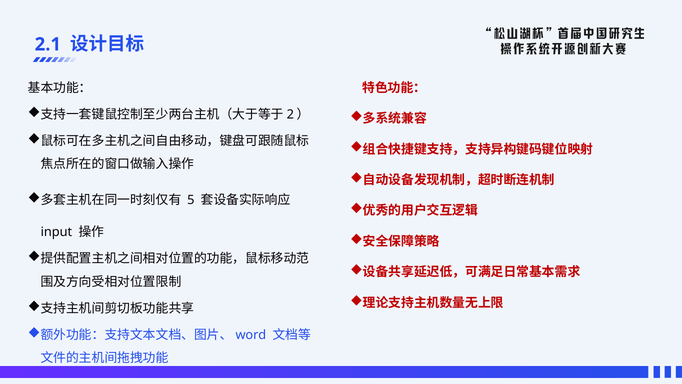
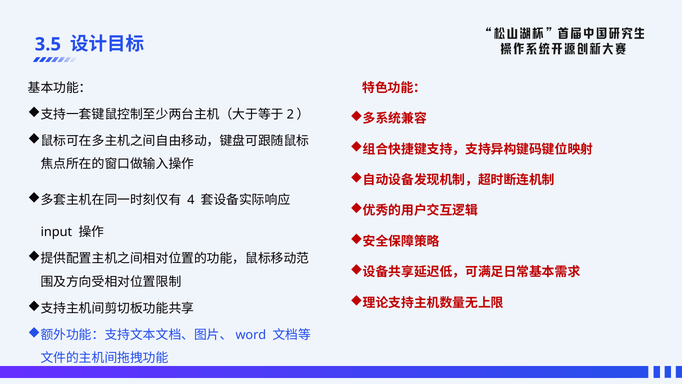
2.1: 2.1 -> 3.5
5: 5 -> 4
